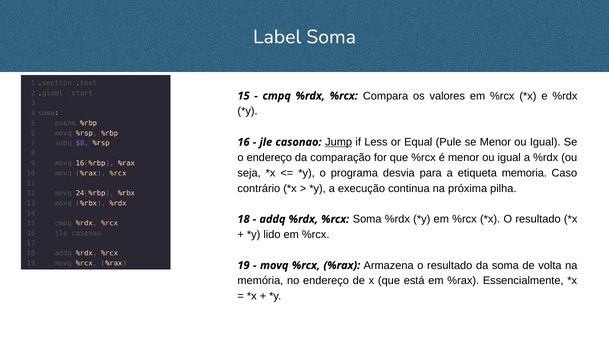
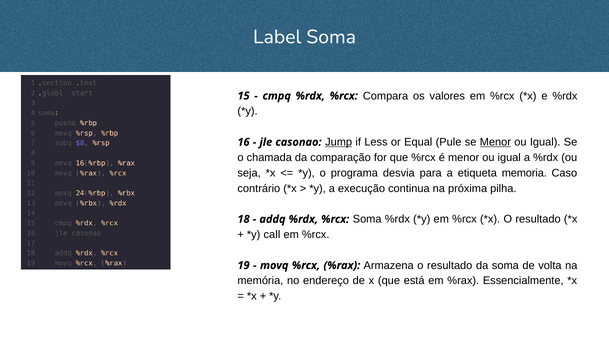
Menor at (495, 142) underline: none -> present
o endereço: endereço -> chamada
lido: lido -> call
